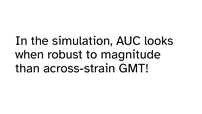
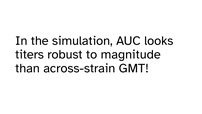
when: when -> titers
